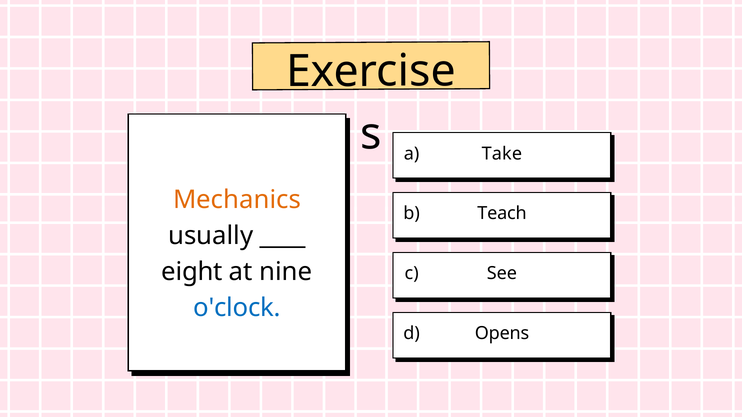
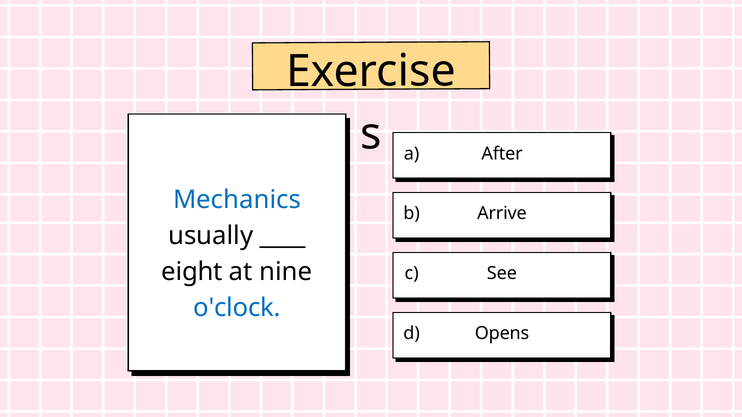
Take: Take -> After
Mechanics colour: orange -> blue
Teach: Teach -> Arrive
